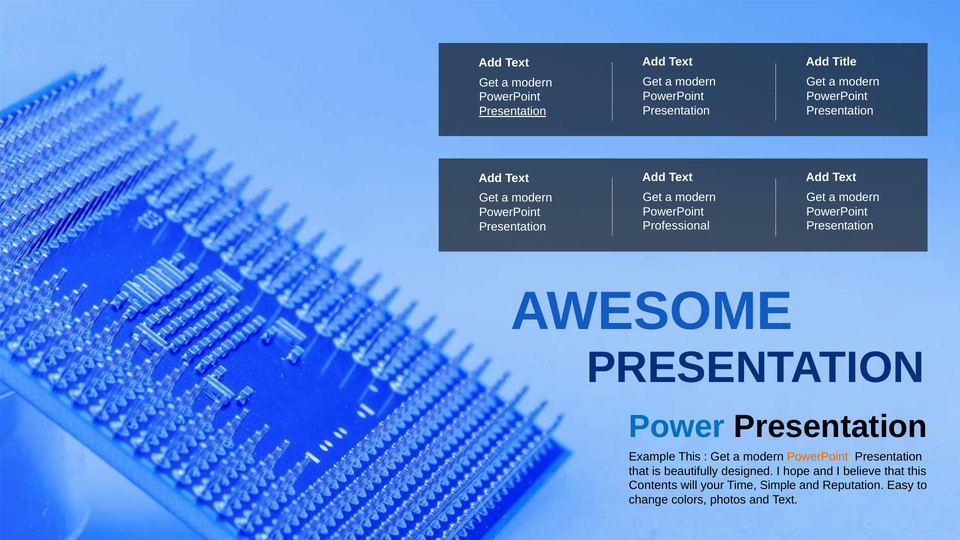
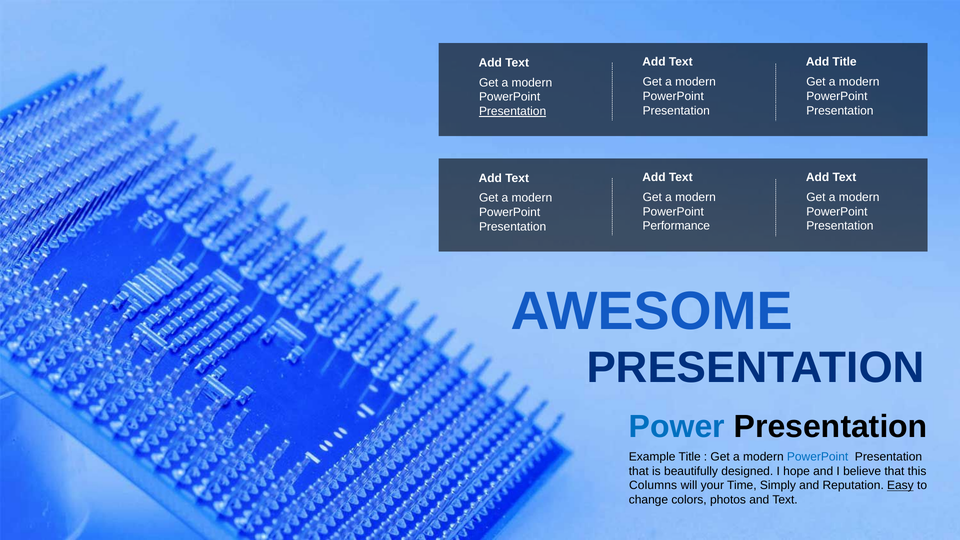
Professional: Professional -> Performance
Example This: This -> Title
PowerPoint at (818, 457) colour: orange -> blue
Contents: Contents -> Columns
Simple: Simple -> Simply
Easy underline: none -> present
